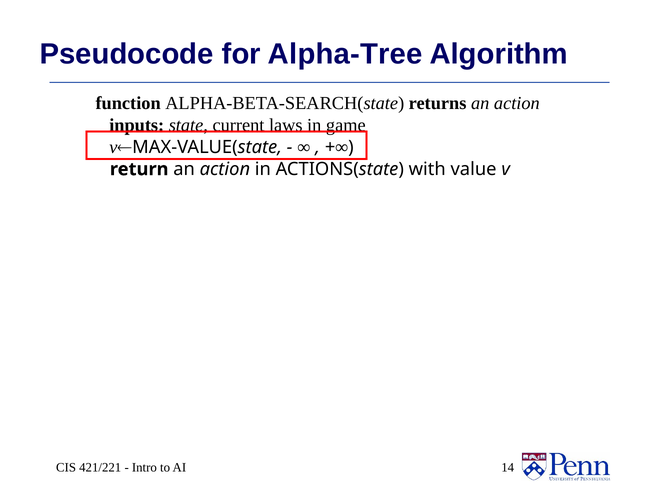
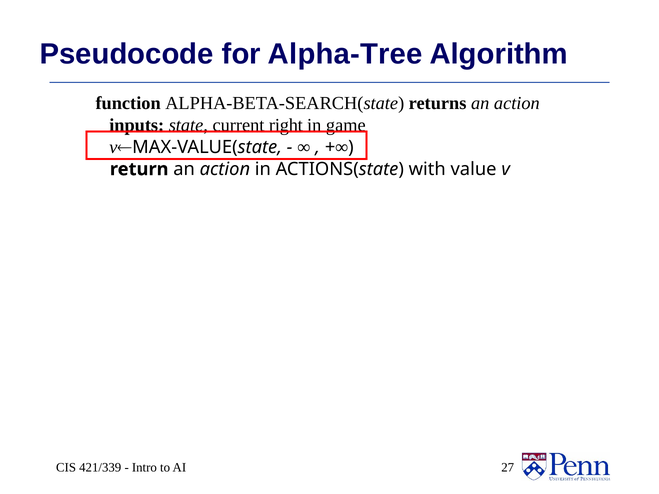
laws: laws -> right
421/221: 421/221 -> 421/339
14: 14 -> 27
